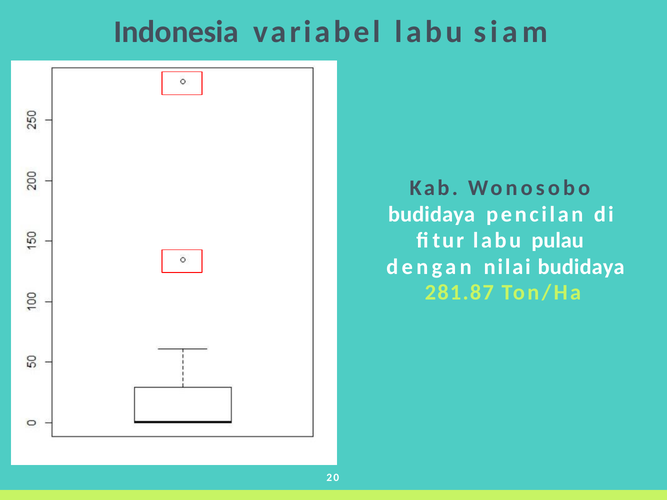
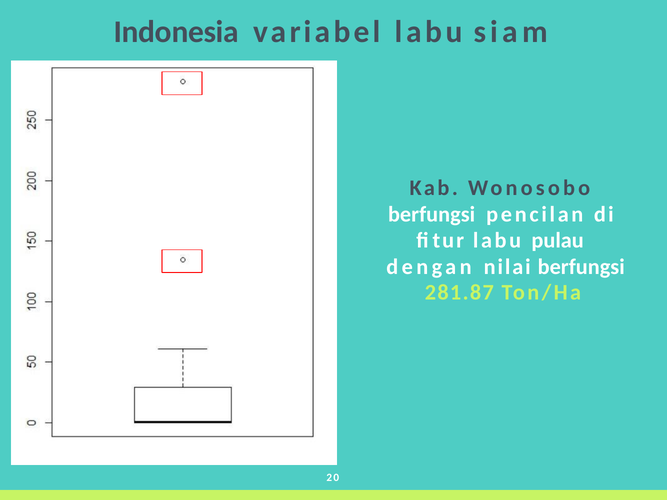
budidaya at (431, 214): budidaya -> berfungsi
nilai budidaya: budidaya -> berfungsi
